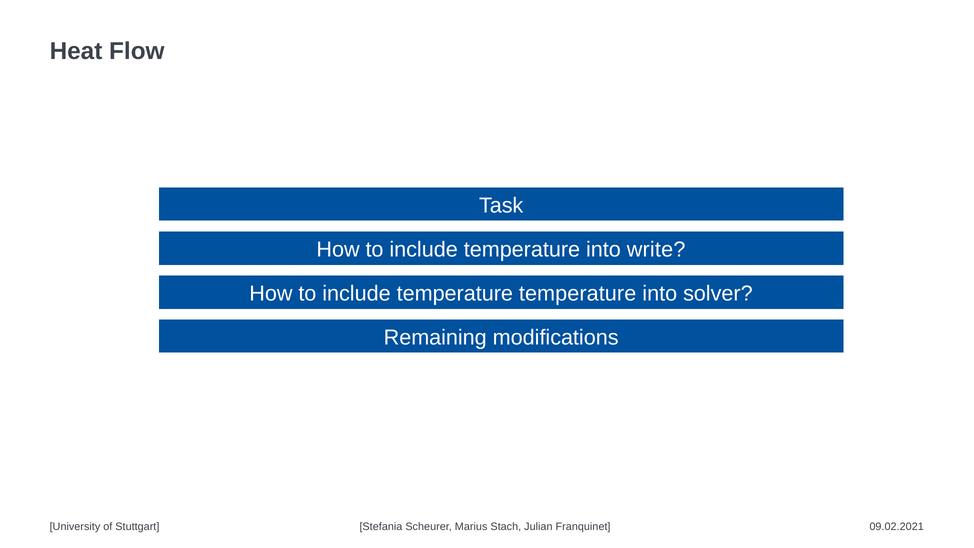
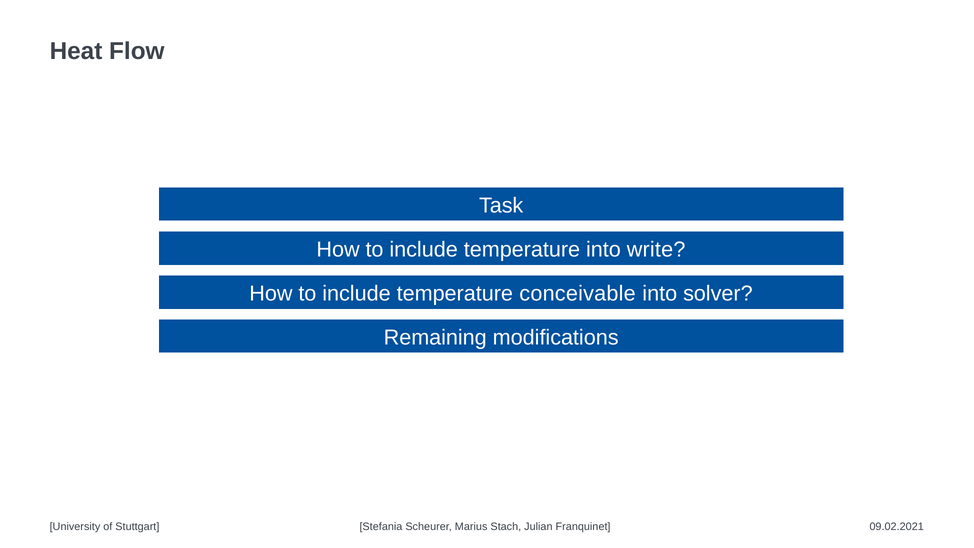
temperature temperature: temperature -> conceivable
